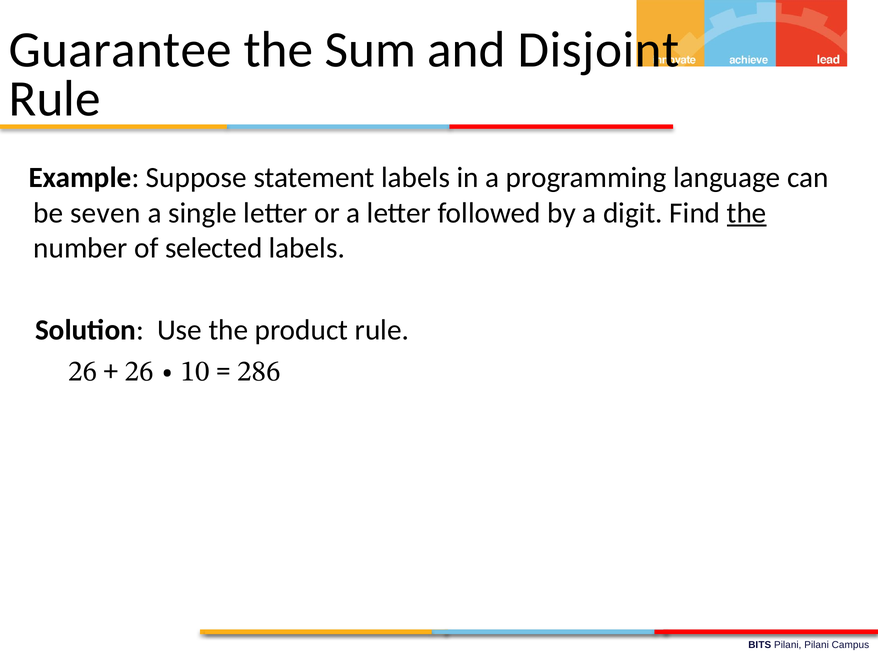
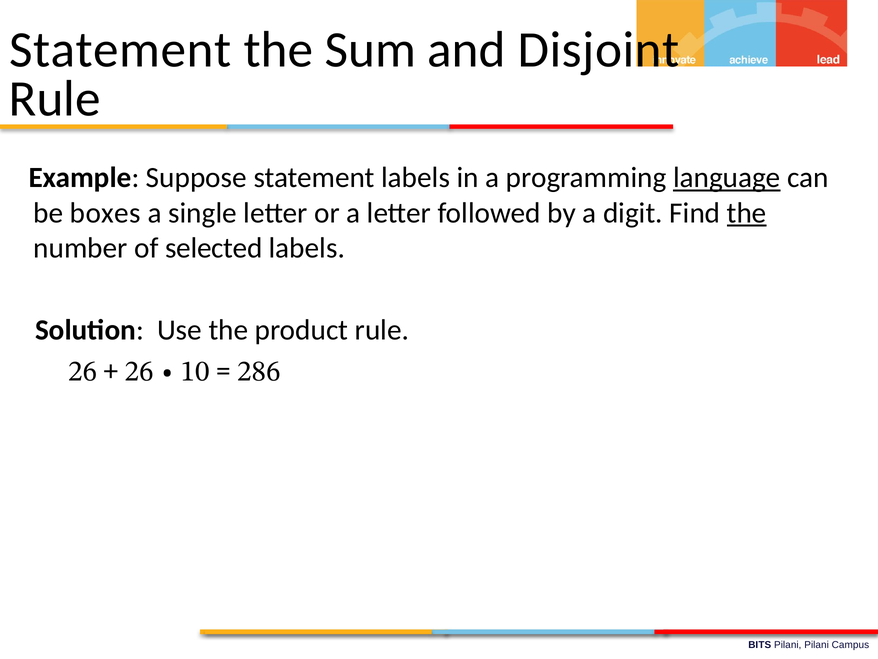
Guarantee at (120, 50): Guarantee -> Statement
language underline: none -> present
seven: seven -> boxes
